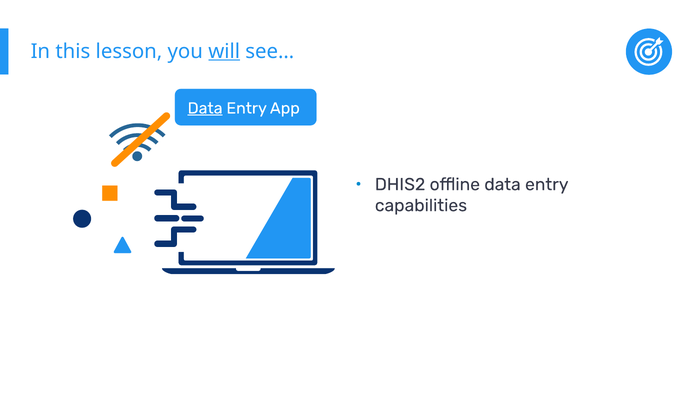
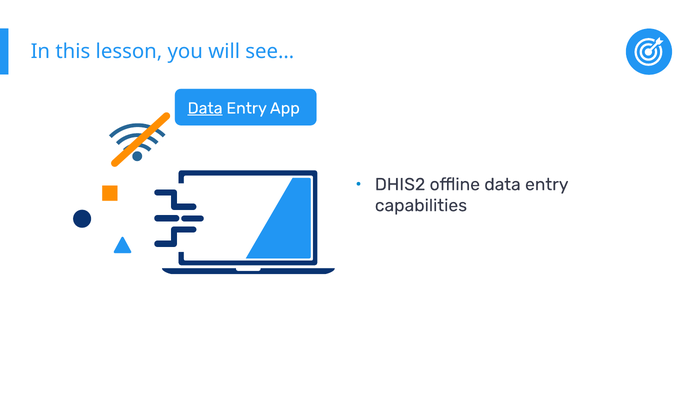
will underline: present -> none
